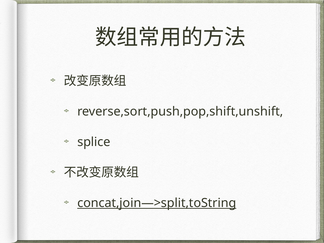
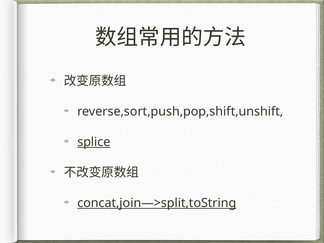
splice underline: none -> present
